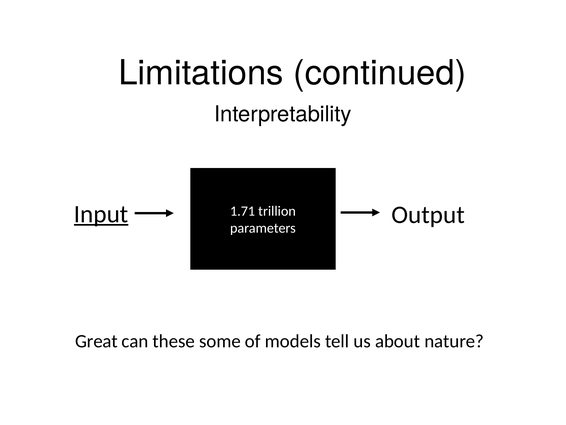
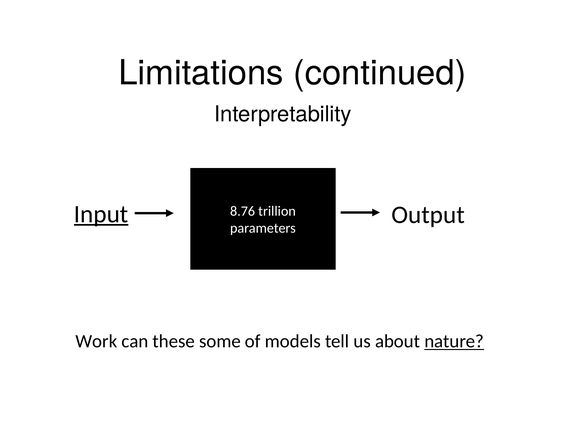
1.71: 1.71 -> 8.76
Great: Great -> Work
nature underline: none -> present
